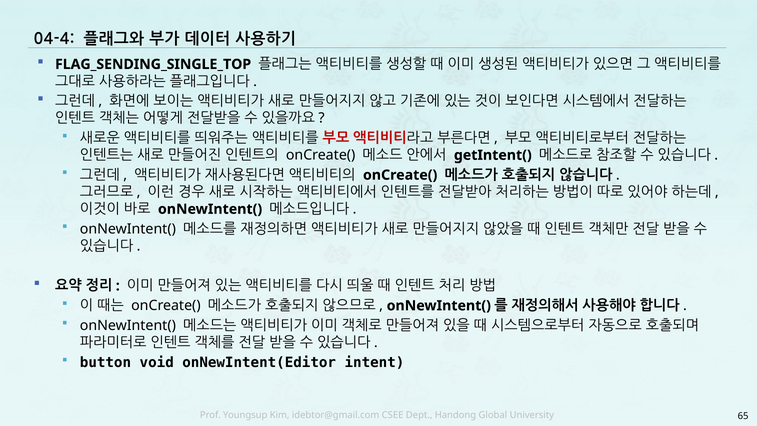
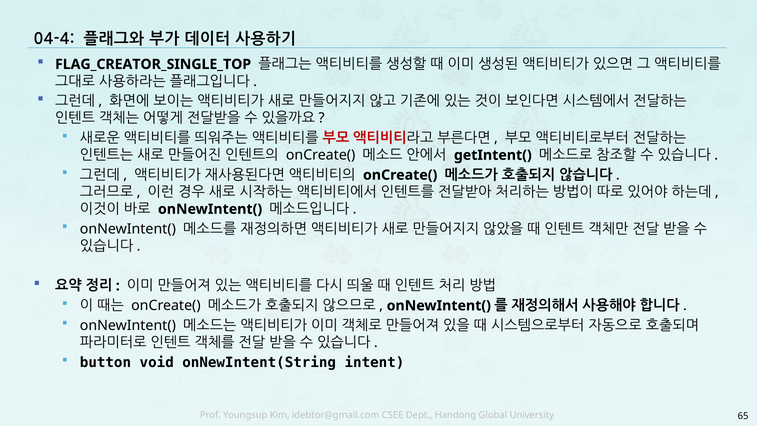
FLAG_SENDING_SINGLE_TOP: FLAG_SENDING_SINGLE_TOP -> FLAG_CREATOR_SINGLE_TOP
onNewIntent(Editor: onNewIntent(Editor -> onNewIntent(String
